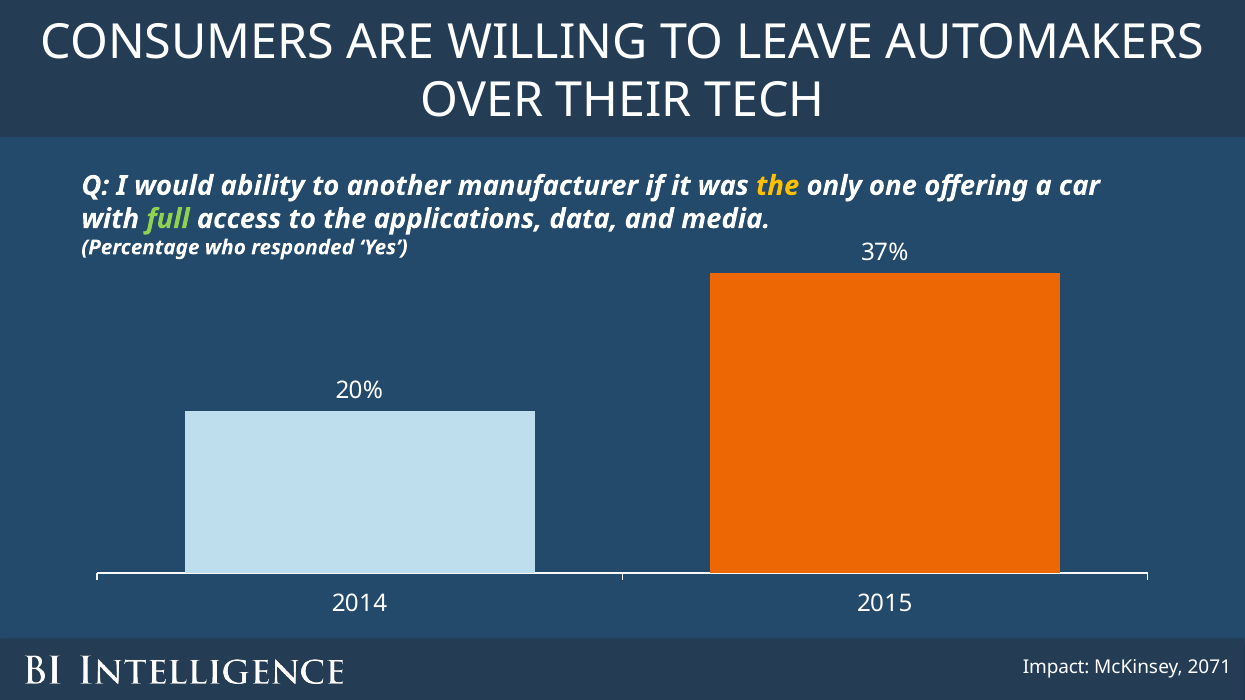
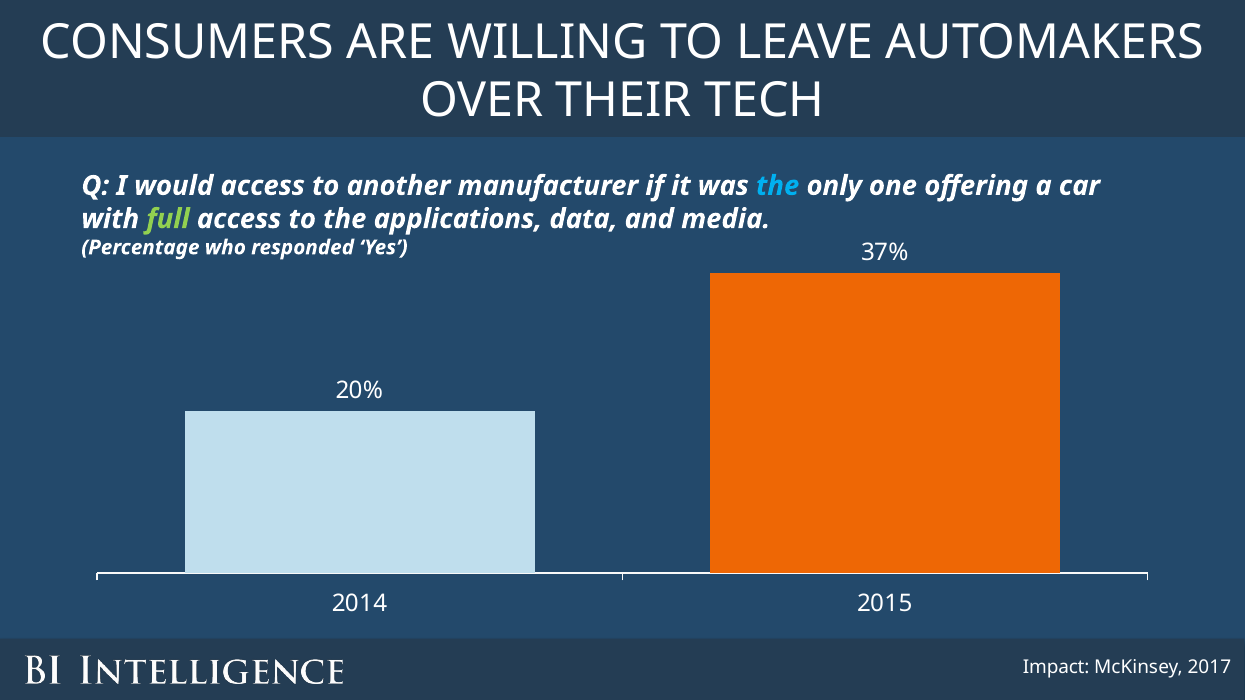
would ability: ability -> access
the at (778, 186) colour: yellow -> light blue
2071: 2071 -> 2017
